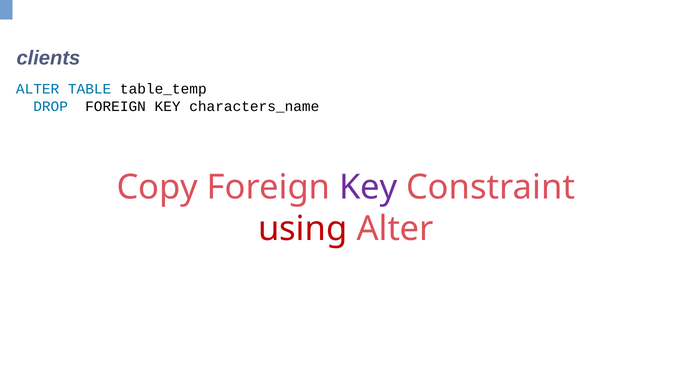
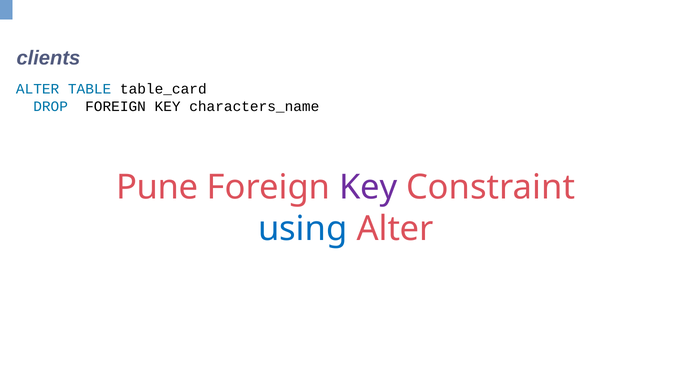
table_temp: table_temp -> table_card
Copy: Copy -> Pune
using colour: red -> blue
